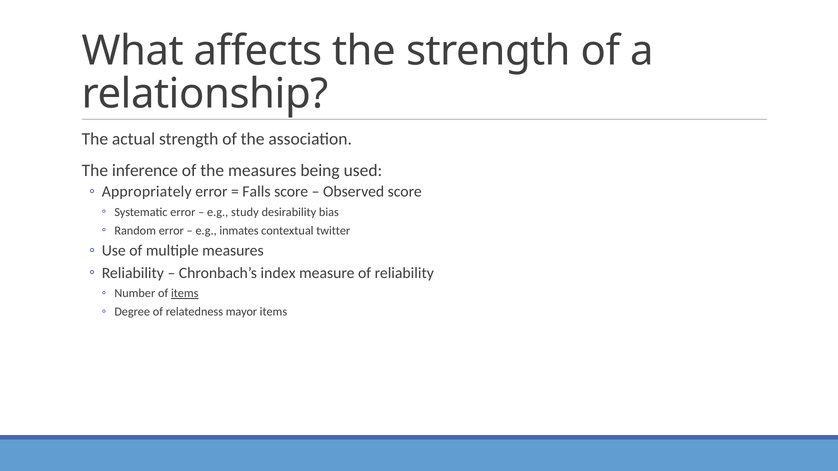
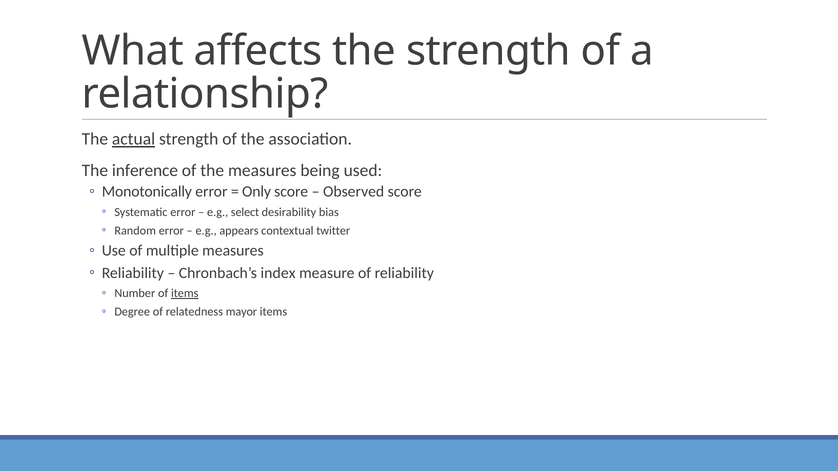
actual underline: none -> present
Appropriately: Appropriately -> Monotonically
Falls: Falls -> Only
study: study -> select
inmates: inmates -> appears
